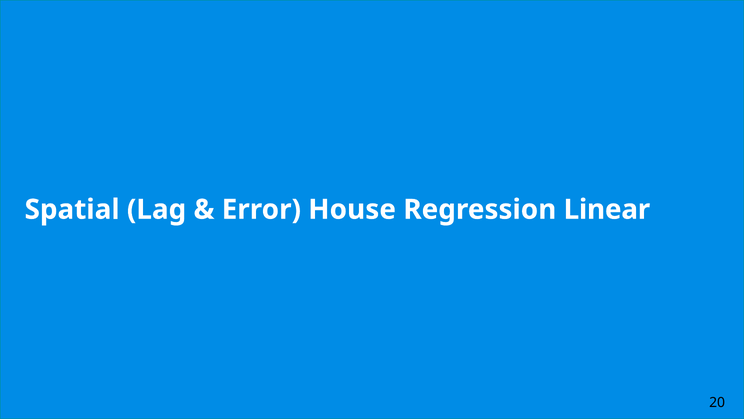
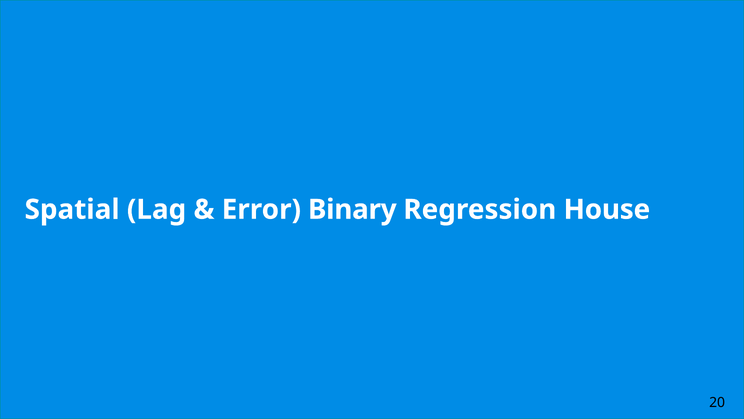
House: House -> Binary
Linear: Linear -> House
